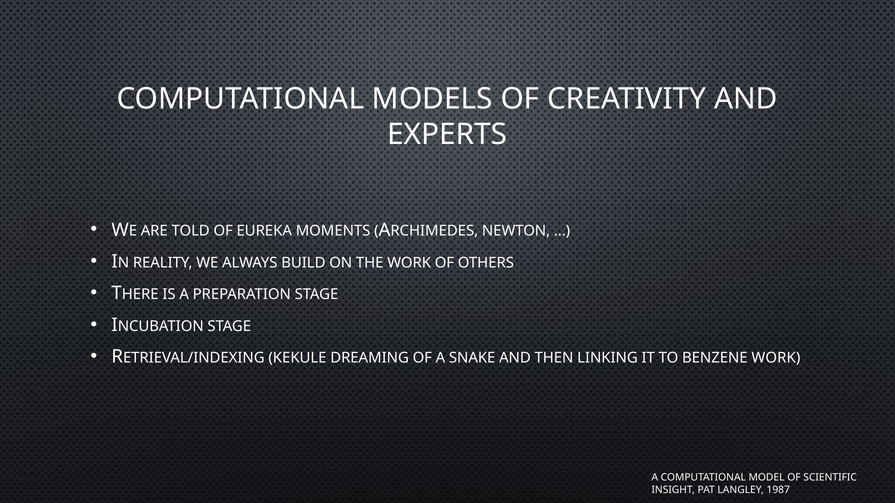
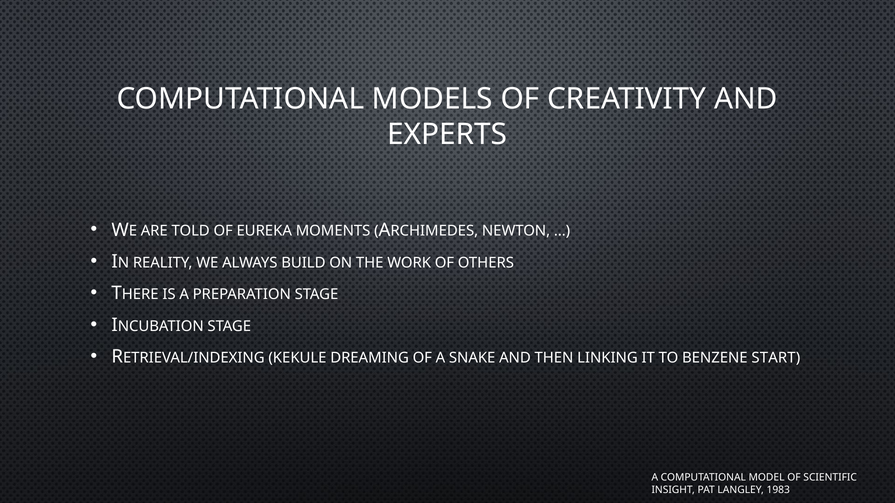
BENZENE WORK: WORK -> START
1987: 1987 -> 1983
